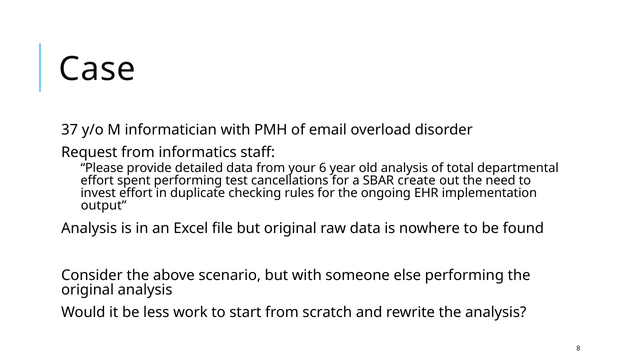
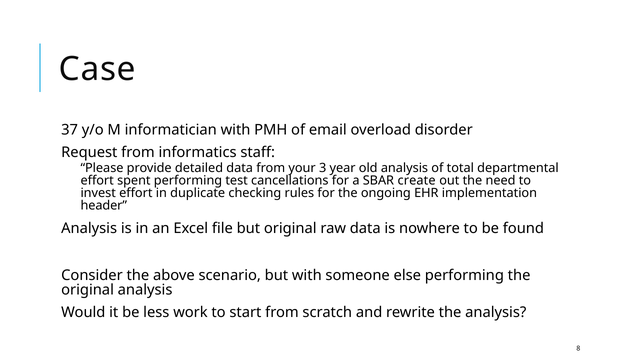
6: 6 -> 3
output: output -> header
